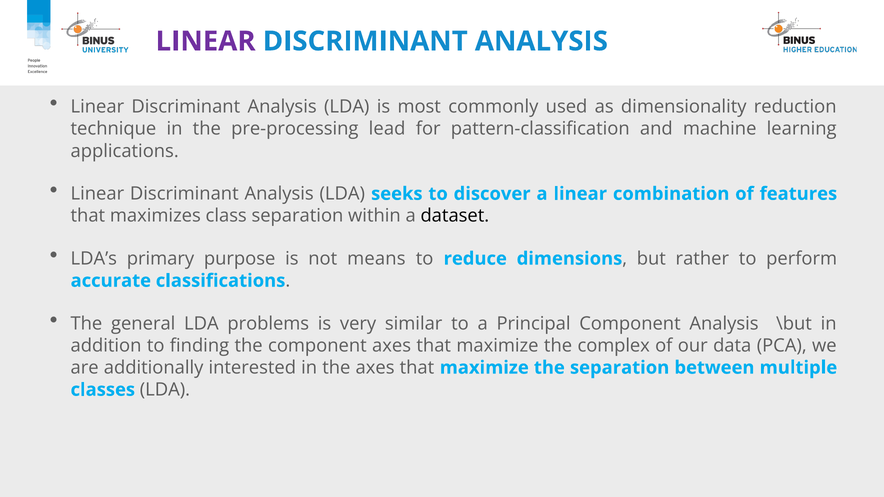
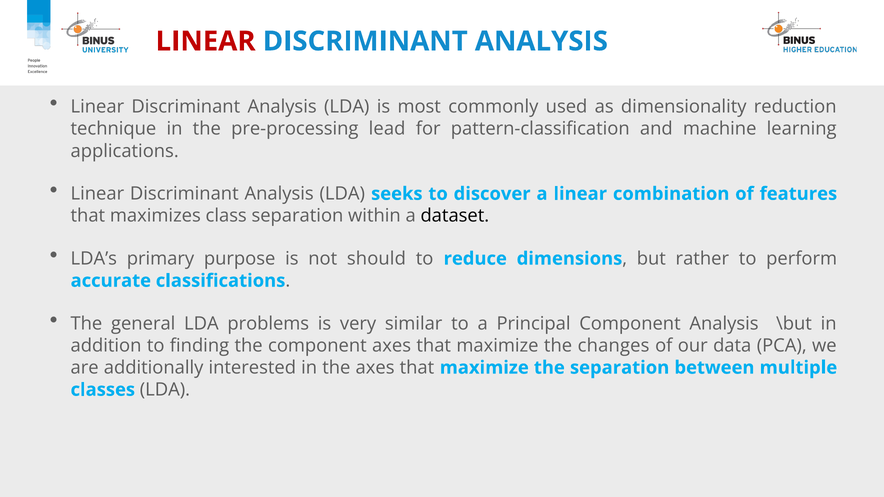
LINEAR at (206, 41) colour: purple -> red
means: means -> should
complex: complex -> changes
